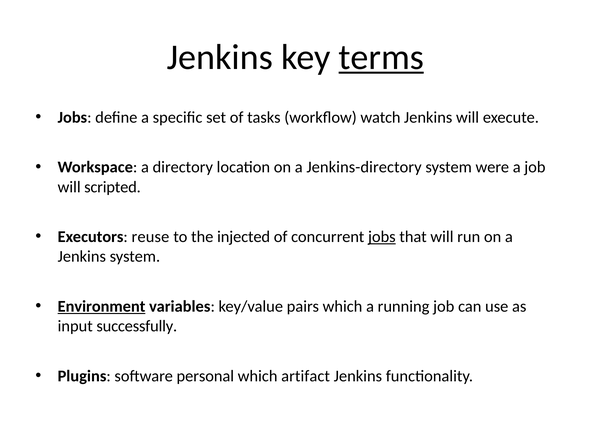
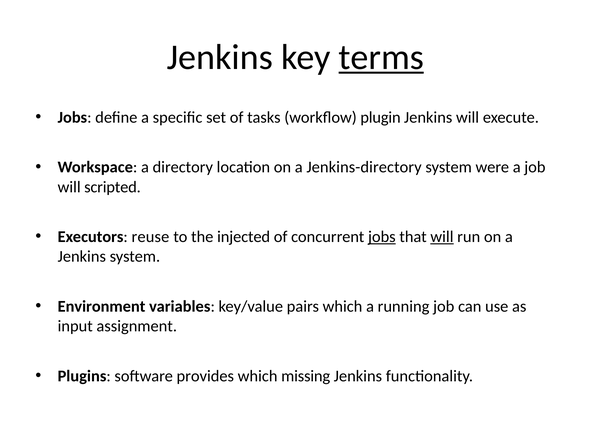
watch: watch -> plugin
will at (442, 237) underline: none -> present
Environment underline: present -> none
successfully: successfully -> assignment
personal: personal -> provides
artifact: artifact -> missing
